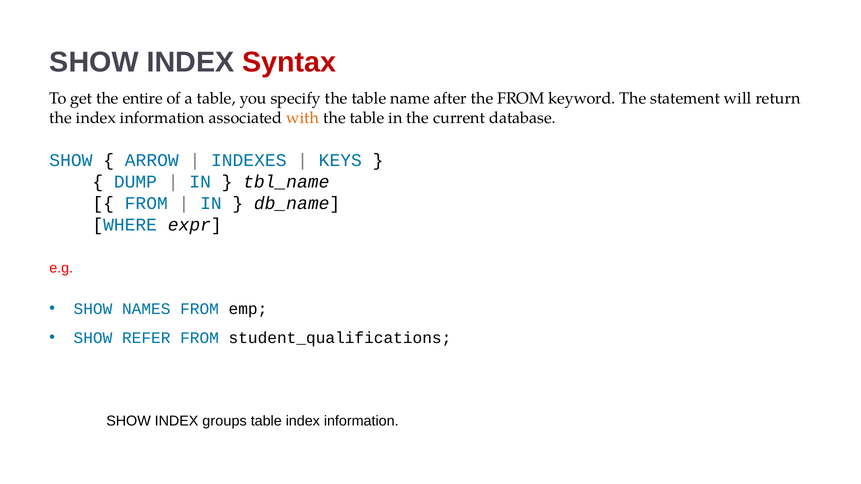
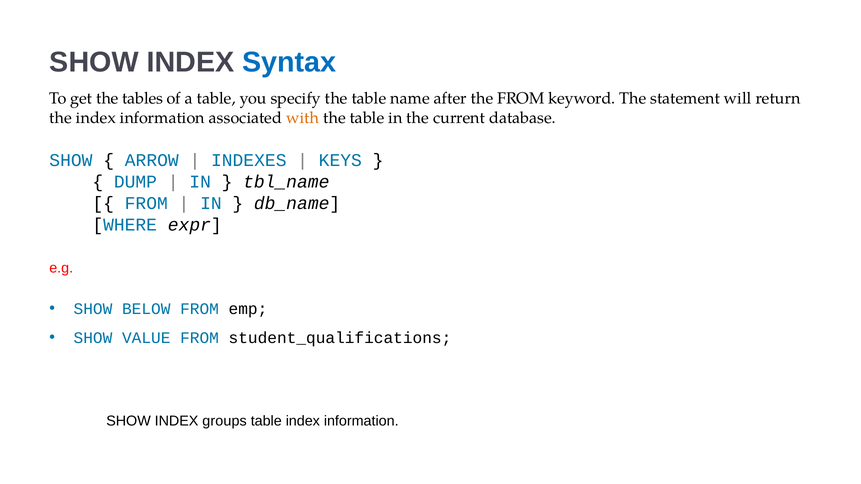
Syntax colour: red -> blue
entire: entire -> tables
NAMES: NAMES -> BELOW
REFER: REFER -> VALUE
